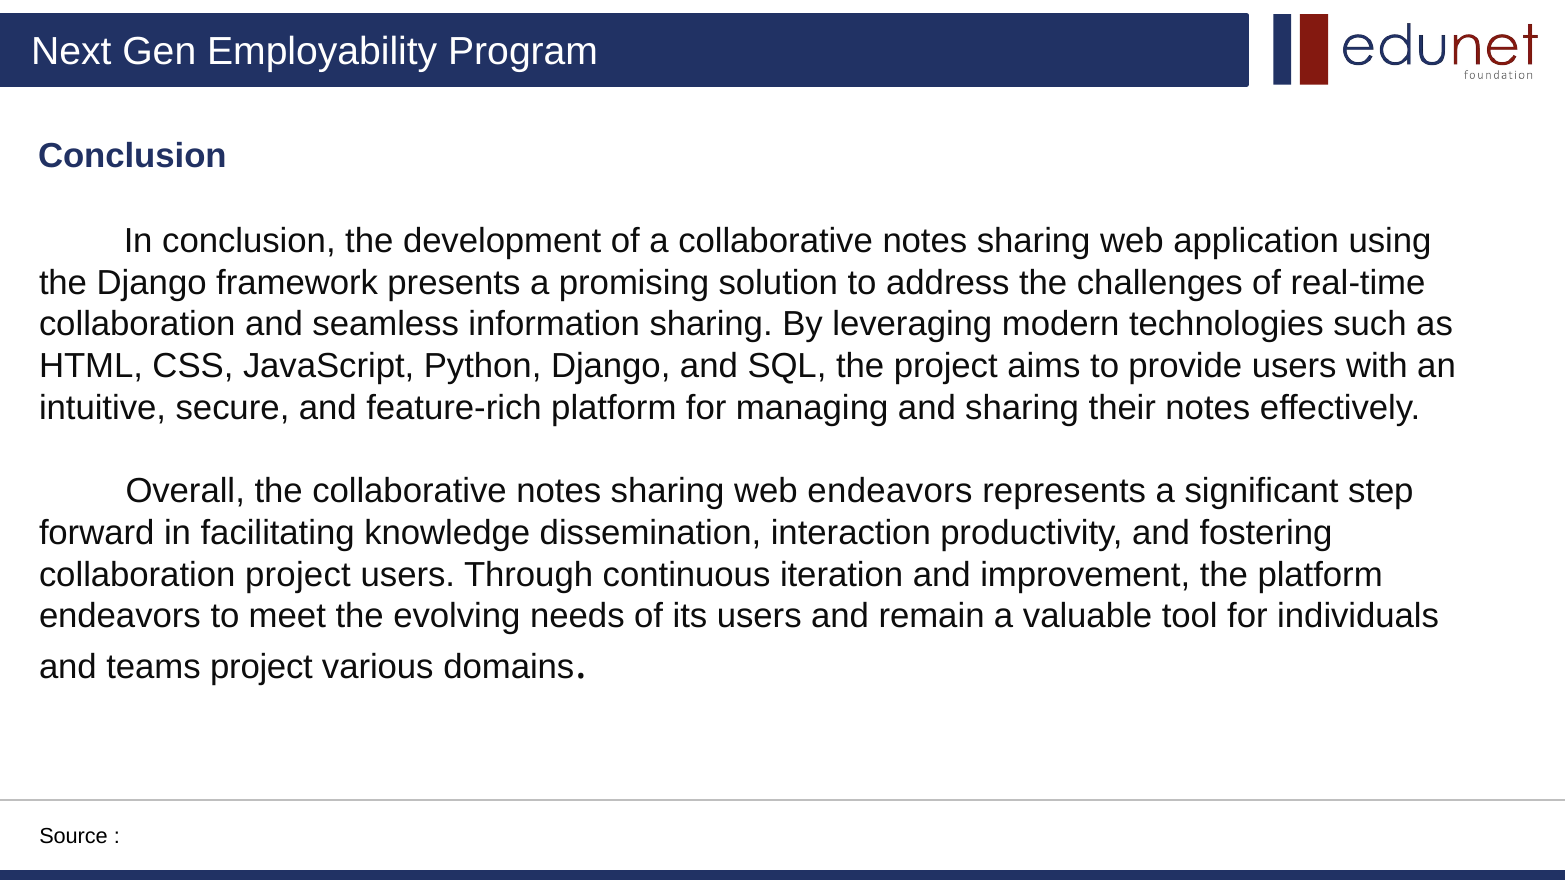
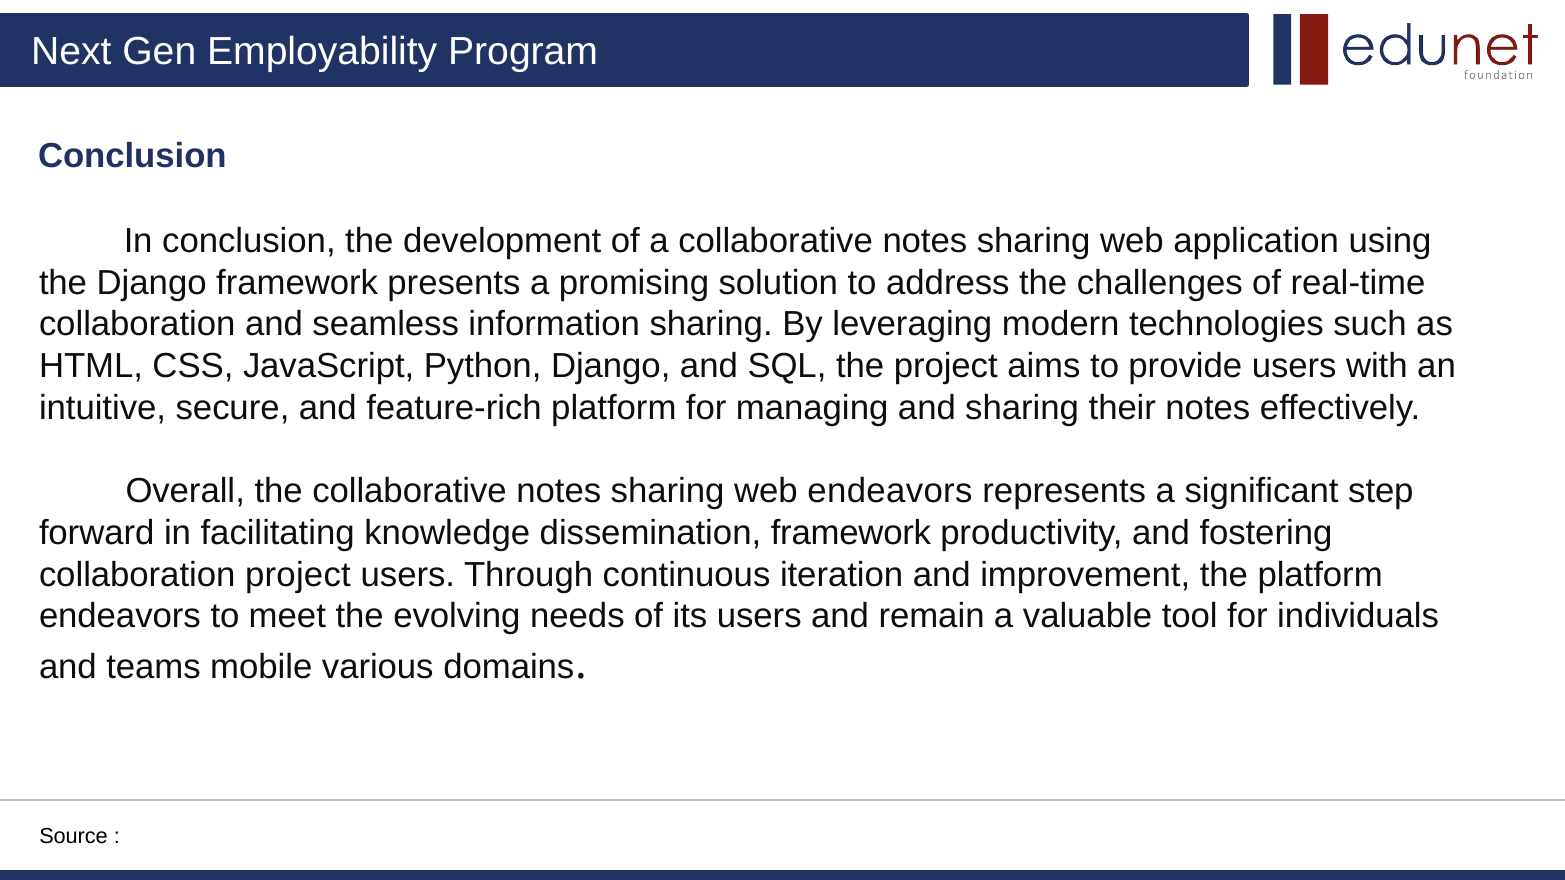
dissemination interaction: interaction -> framework
teams project: project -> mobile
